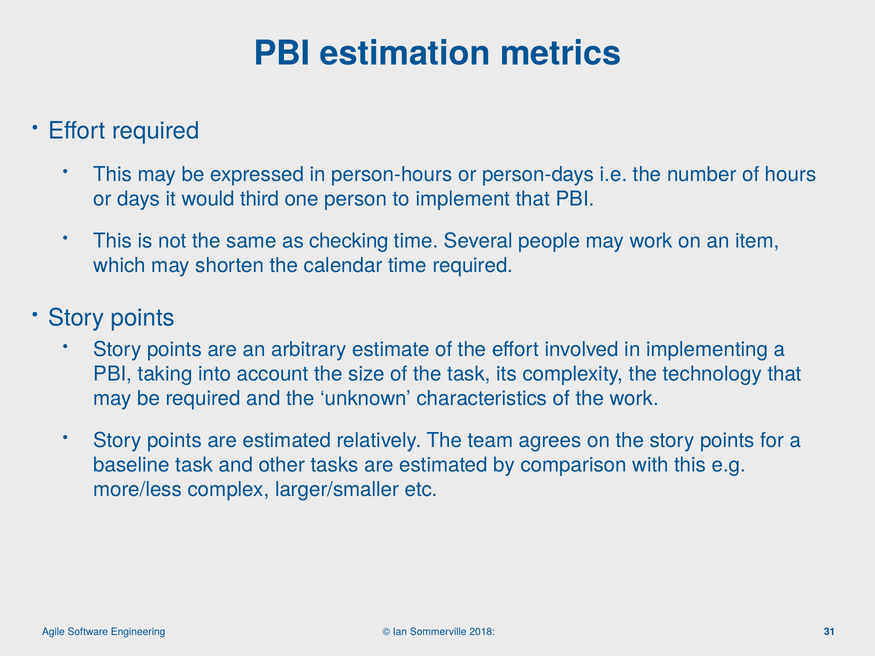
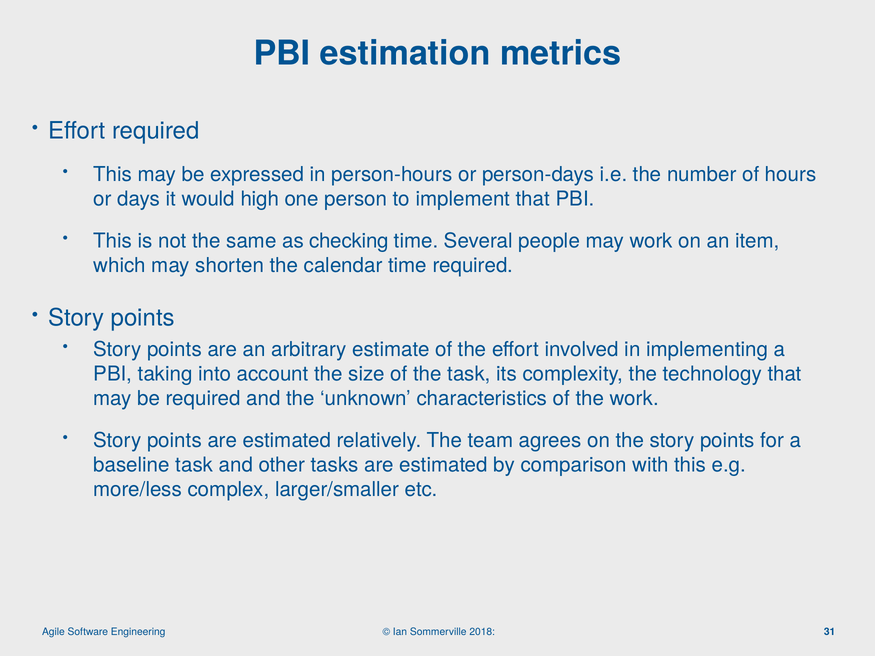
third: third -> high
